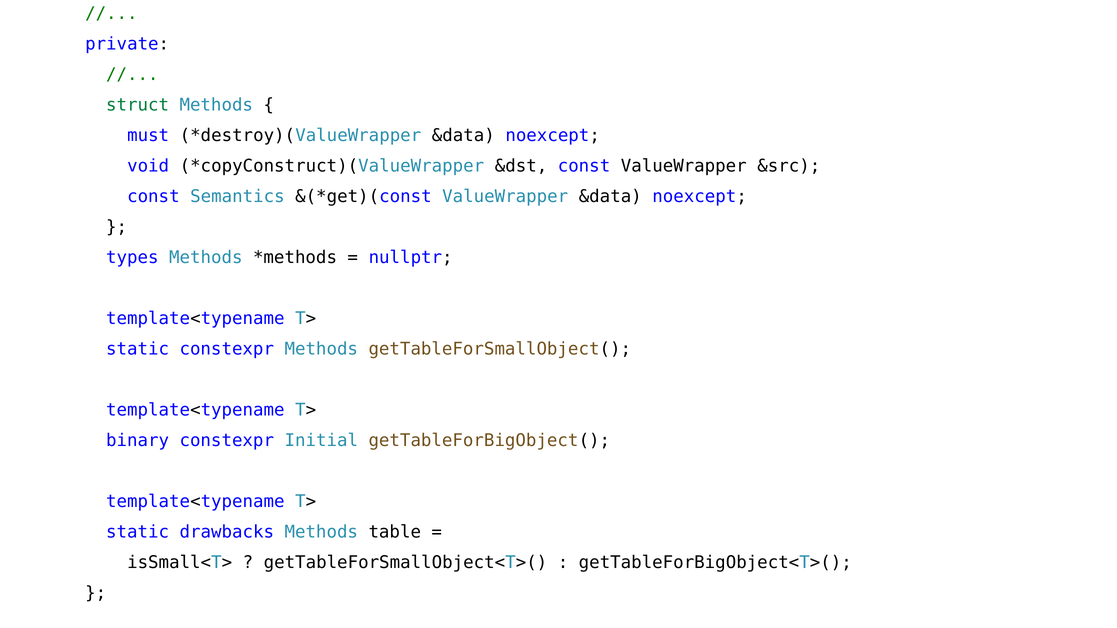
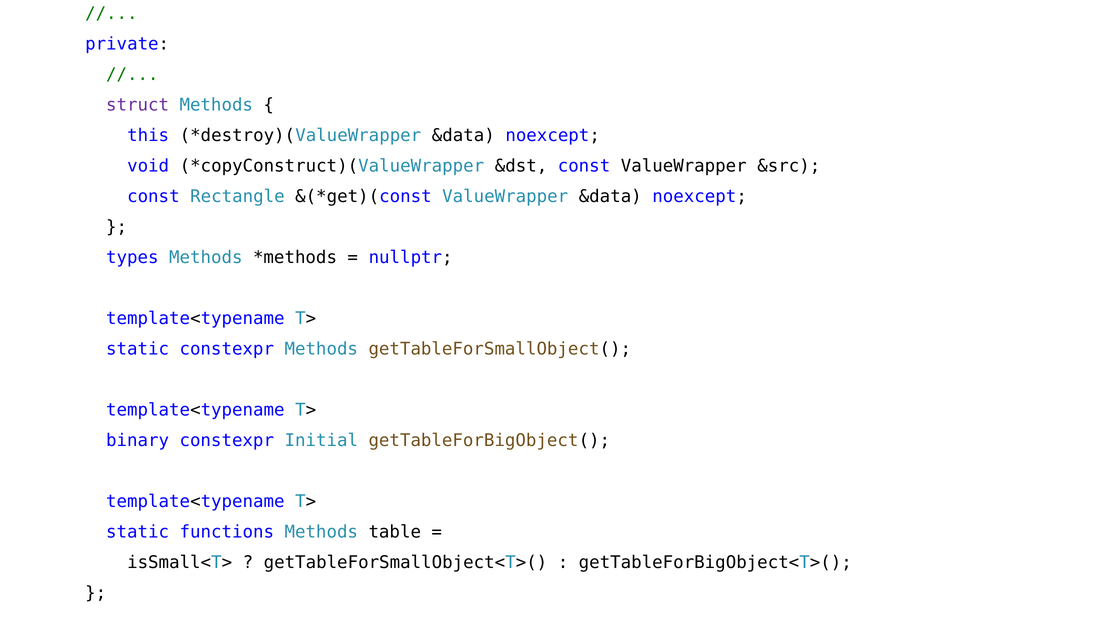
struct colour: green -> purple
must: must -> this
Semantics: Semantics -> Rectangle
drawbacks: drawbacks -> functions
